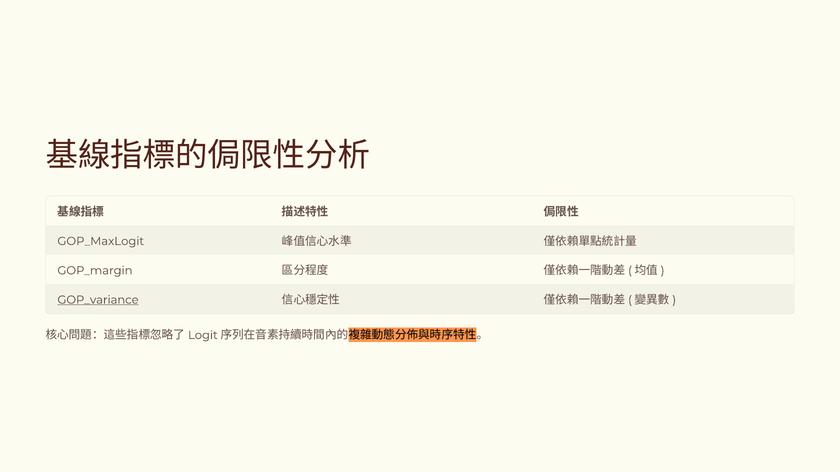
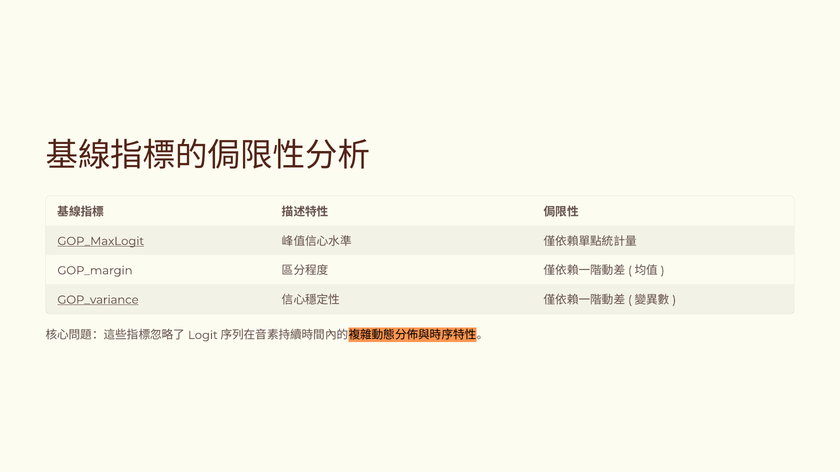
GOP_MaxLogit underline: none -> present
